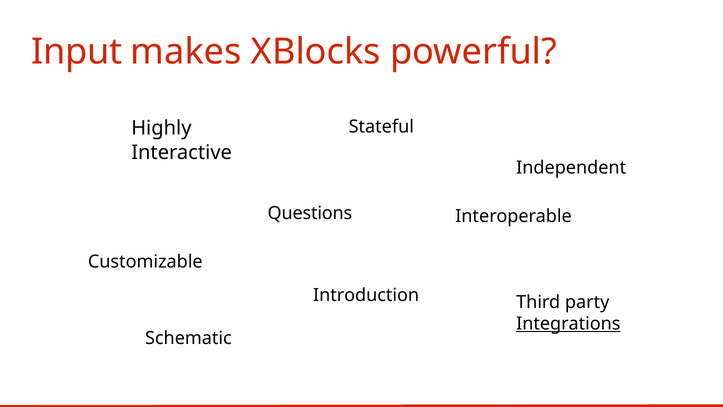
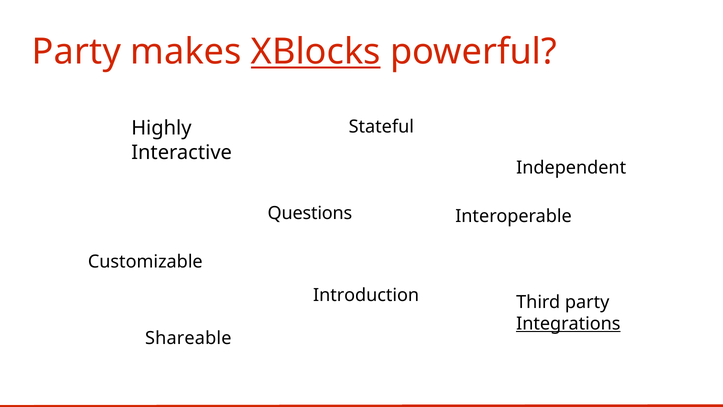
Input at (77, 52): Input -> Party
XBlocks underline: none -> present
Schematic: Schematic -> Shareable
